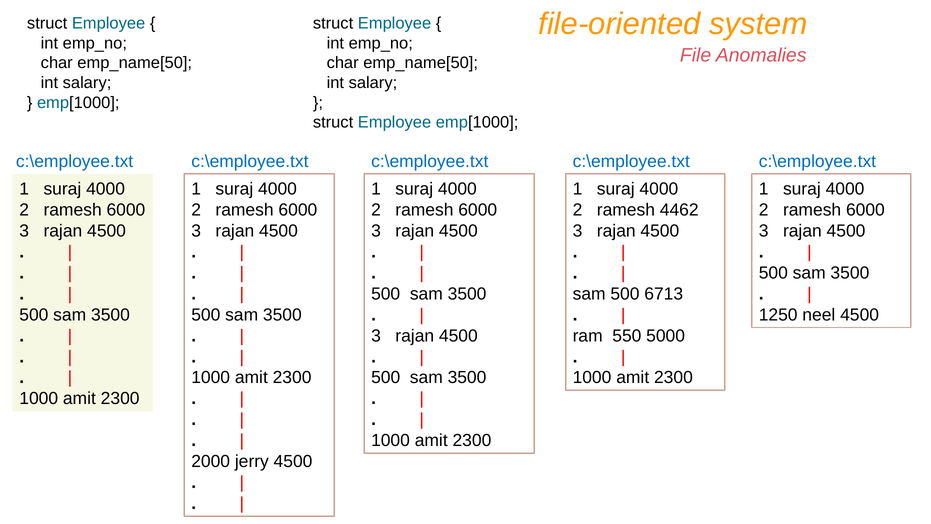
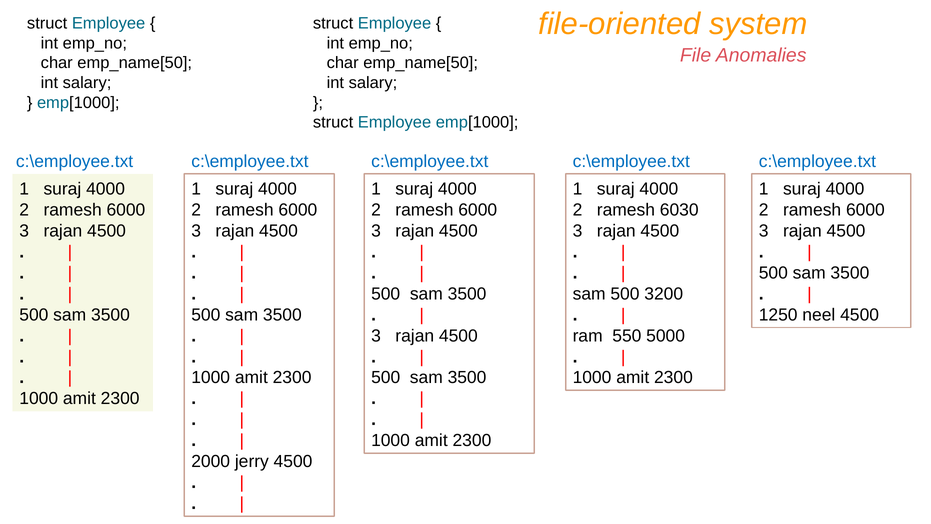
4462: 4462 -> 6030
6713: 6713 -> 3200
